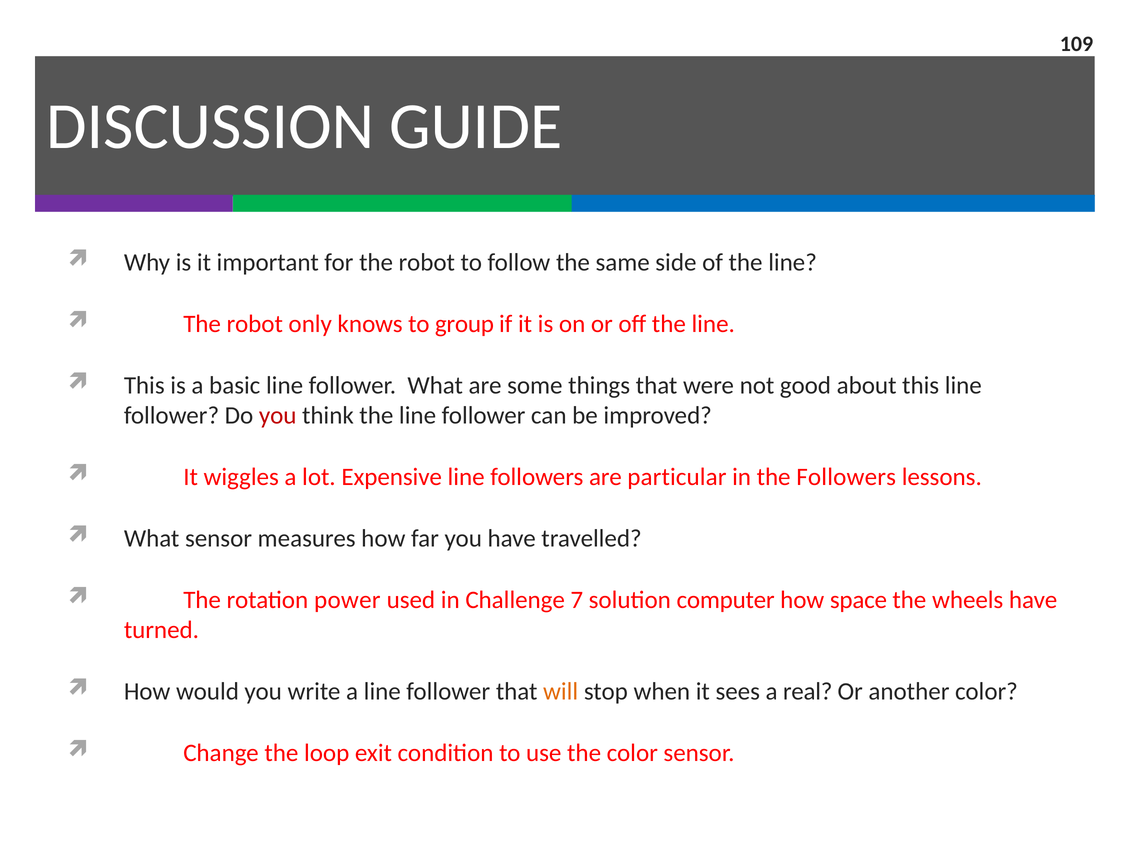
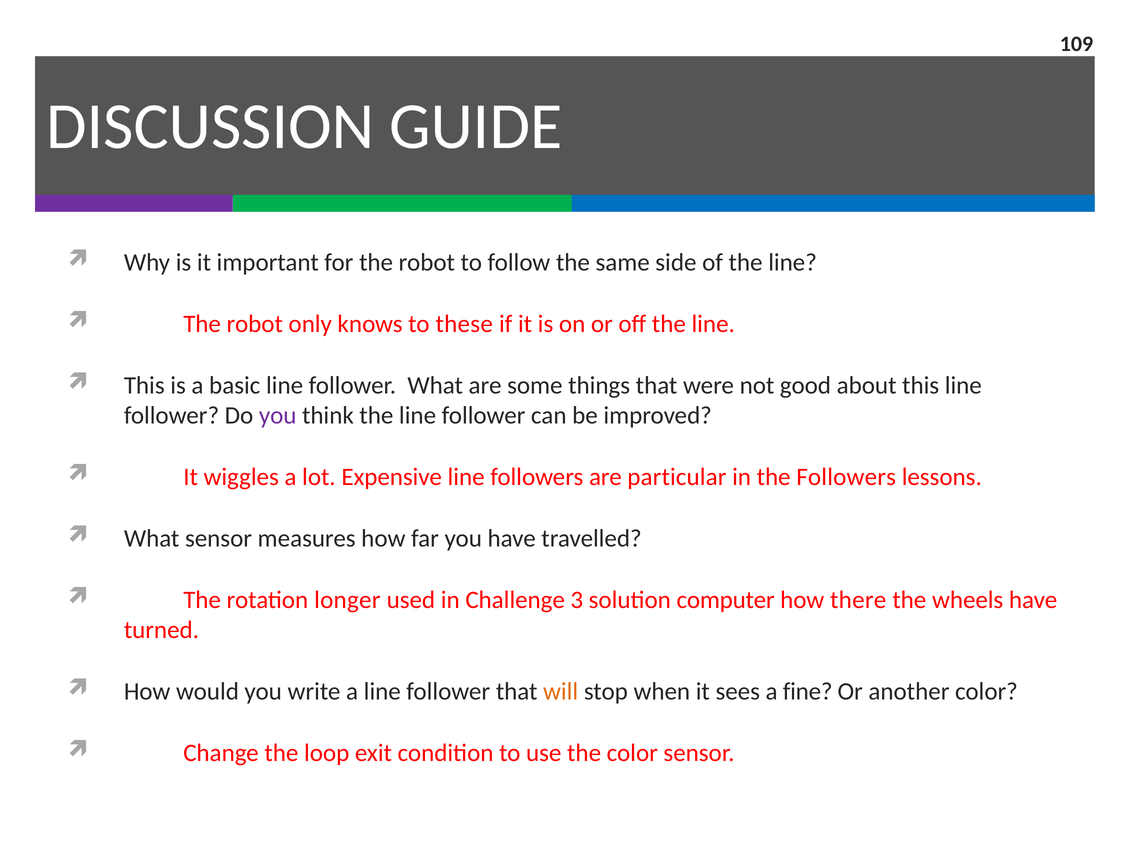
group: group -> these
you at (278, 416) colour: red -> purple
power: power -> longer
7: 7 -> 3
space: space -> there
real: real -> fine
